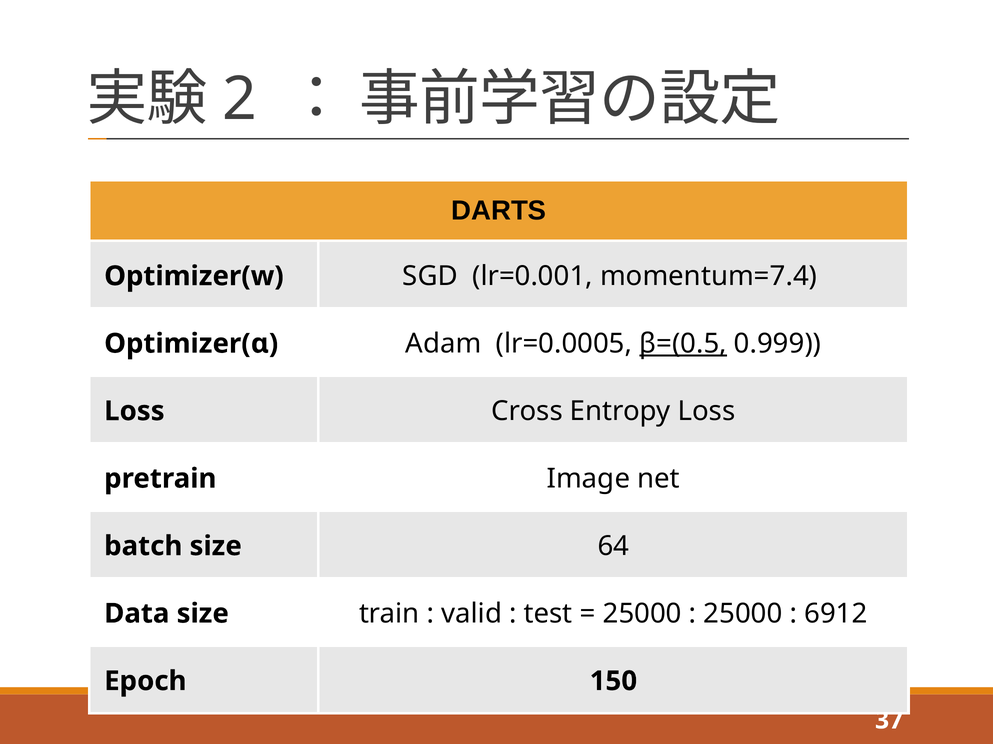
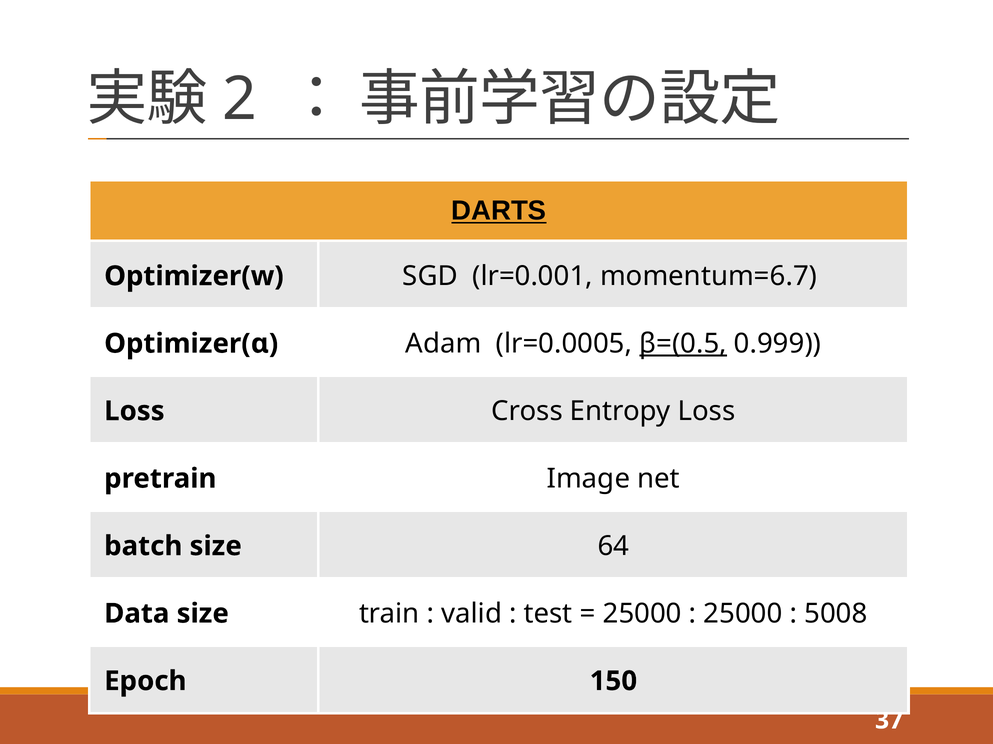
DARTS underline: none -> present
momentum=7.4: momentum=7.4 -> momentum=6.7
6912: 6912 -> 5008
